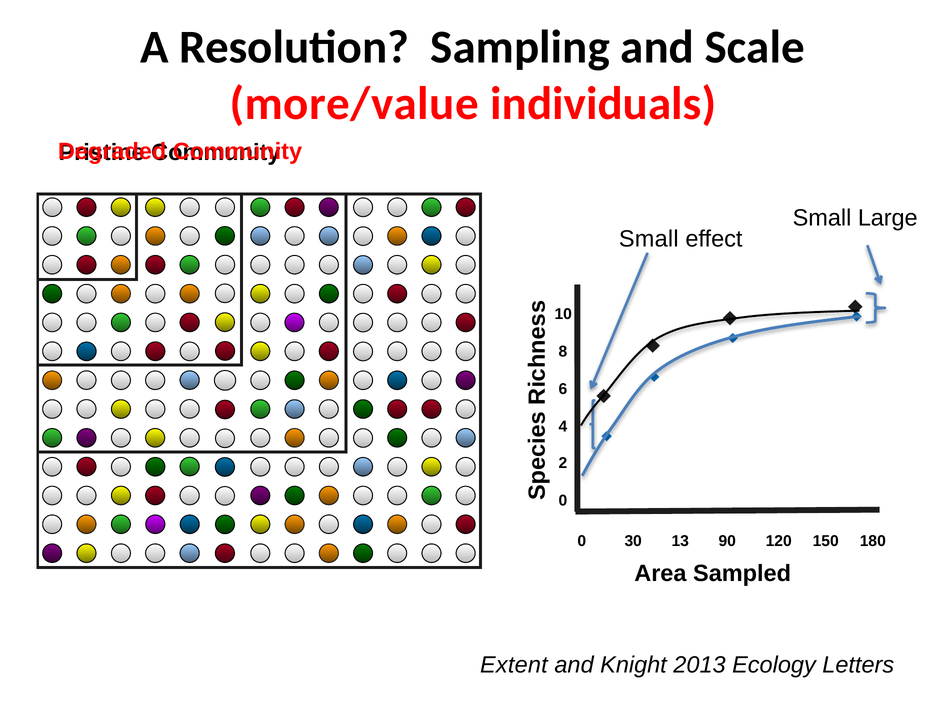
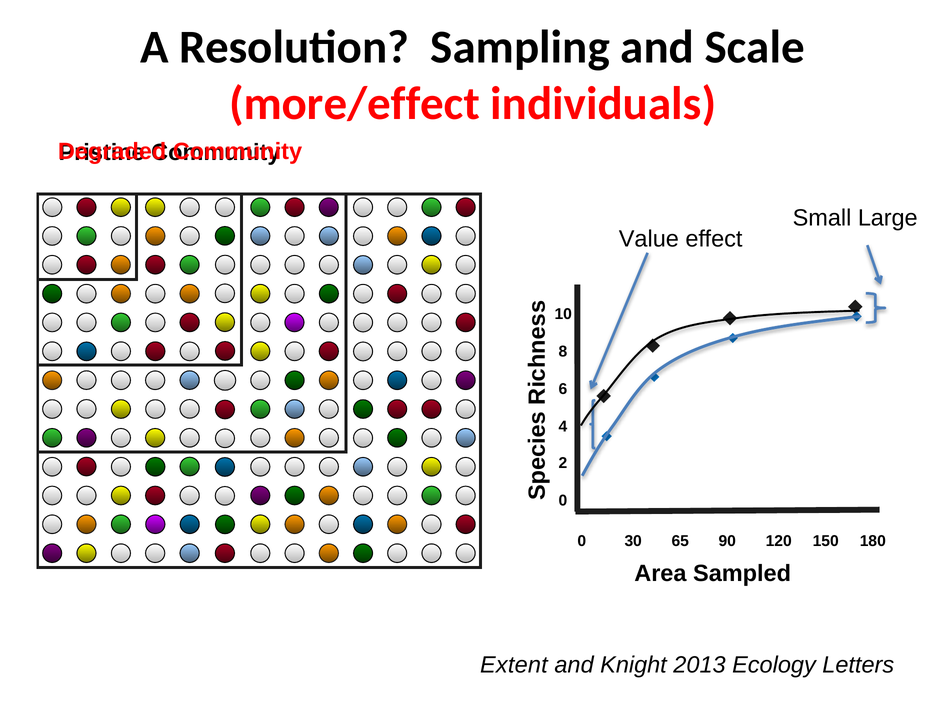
more/value: more/value -> more/effect
Small at (649, 239): Small -> Value
13: 13 -> 65
